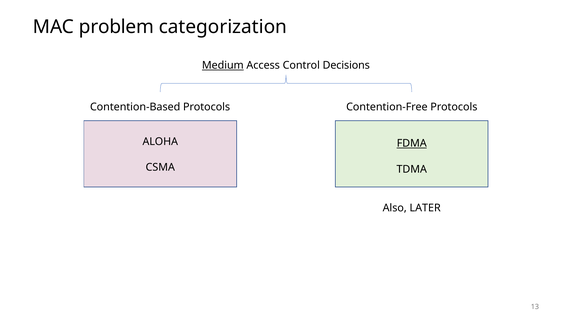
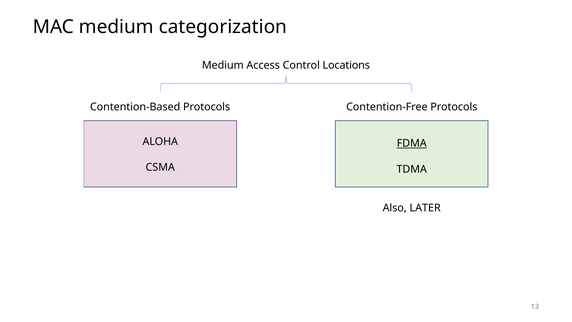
MAC problem: problem -> medium
Medium at (223, 65) underline: present -> none
Decisions: Decisions -> Locations
